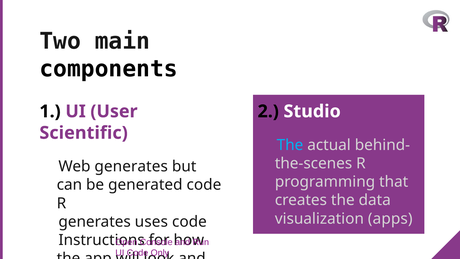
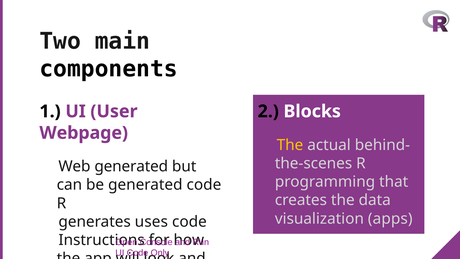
Studio: Studio -> Blocks
Scientific: Scientific -> Webpage
The at (290, 145) colour: light blue -> yellow
Web generates: generates -> generated
